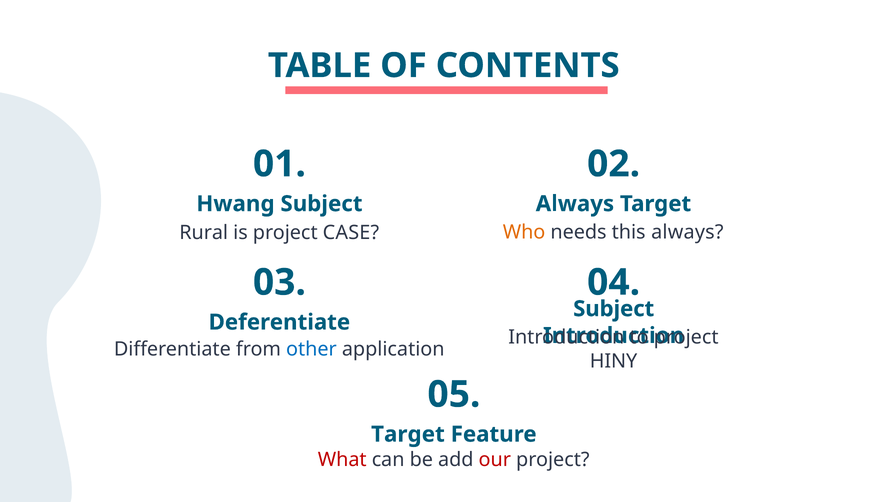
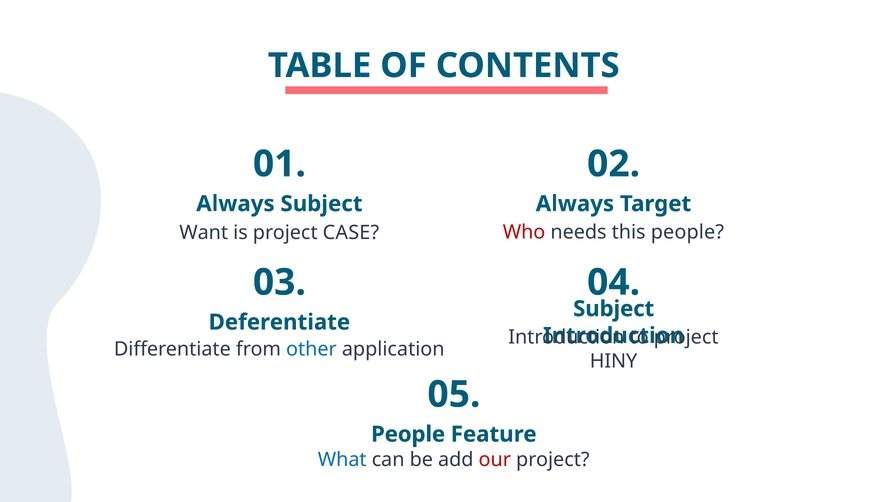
Hwang at (235, 204): Hwang -> Always
Who colour: orange -> red
this always: always -> people
Rural: Rural -> Want
Target at (408, 435): Target -> People
What colour: red -> blue
